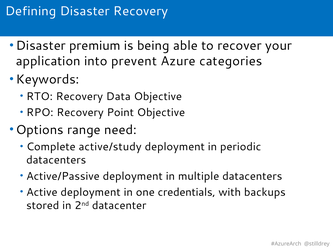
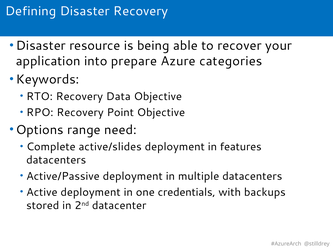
premium: premium -> resource
prevent: prevent -> prepare
active/study: active/study -> active/slides
periodic: periodic -> features
